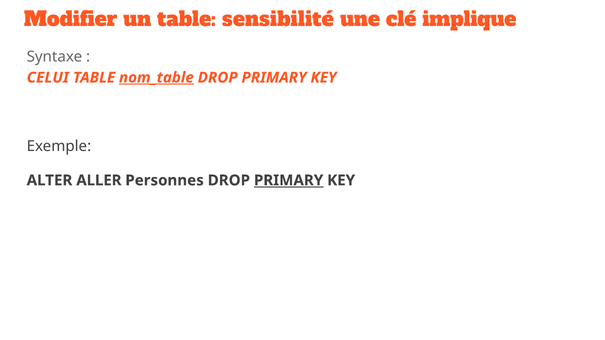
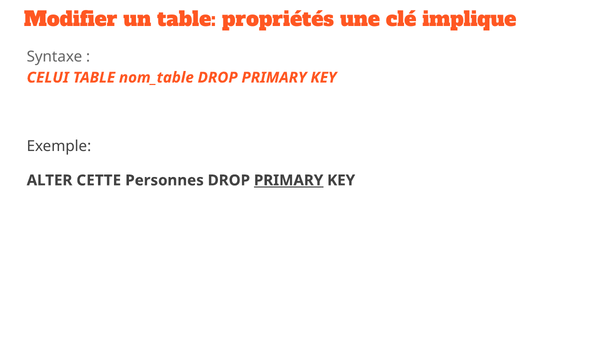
sensibilité: sensibilité -> propriétés
nom_table underline: present -> none
ALLER: ALLER -> CETTE
